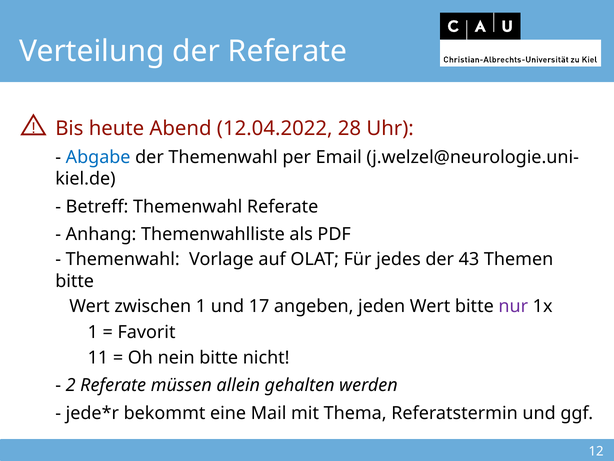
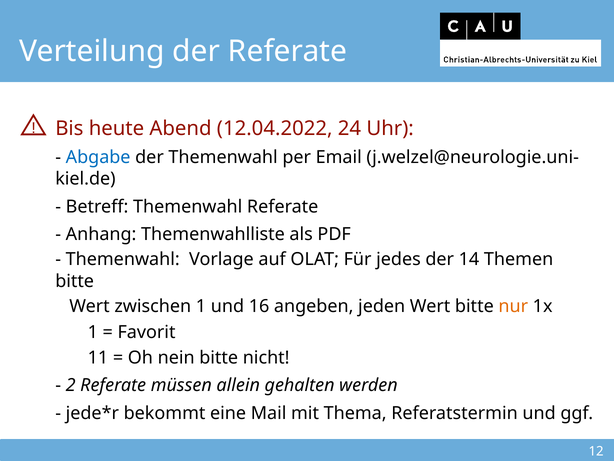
28: 28 -> 24
43: 43 -> 14
17: 17 -> 16
nur colour: purple -> orange
